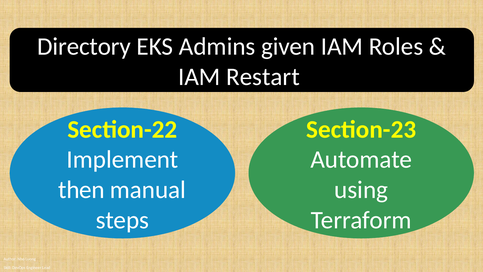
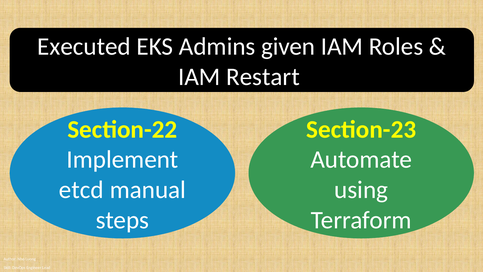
Directory: Directory -> Executed
then: then -> etcd
